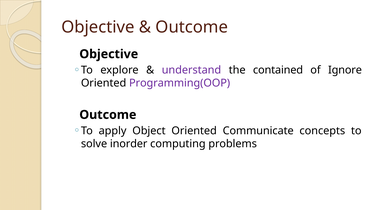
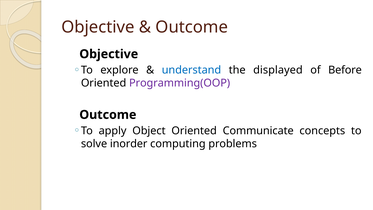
understand colour: purple -> blue
contained: contained -> displayed
Ignore: Ignore -> Before
